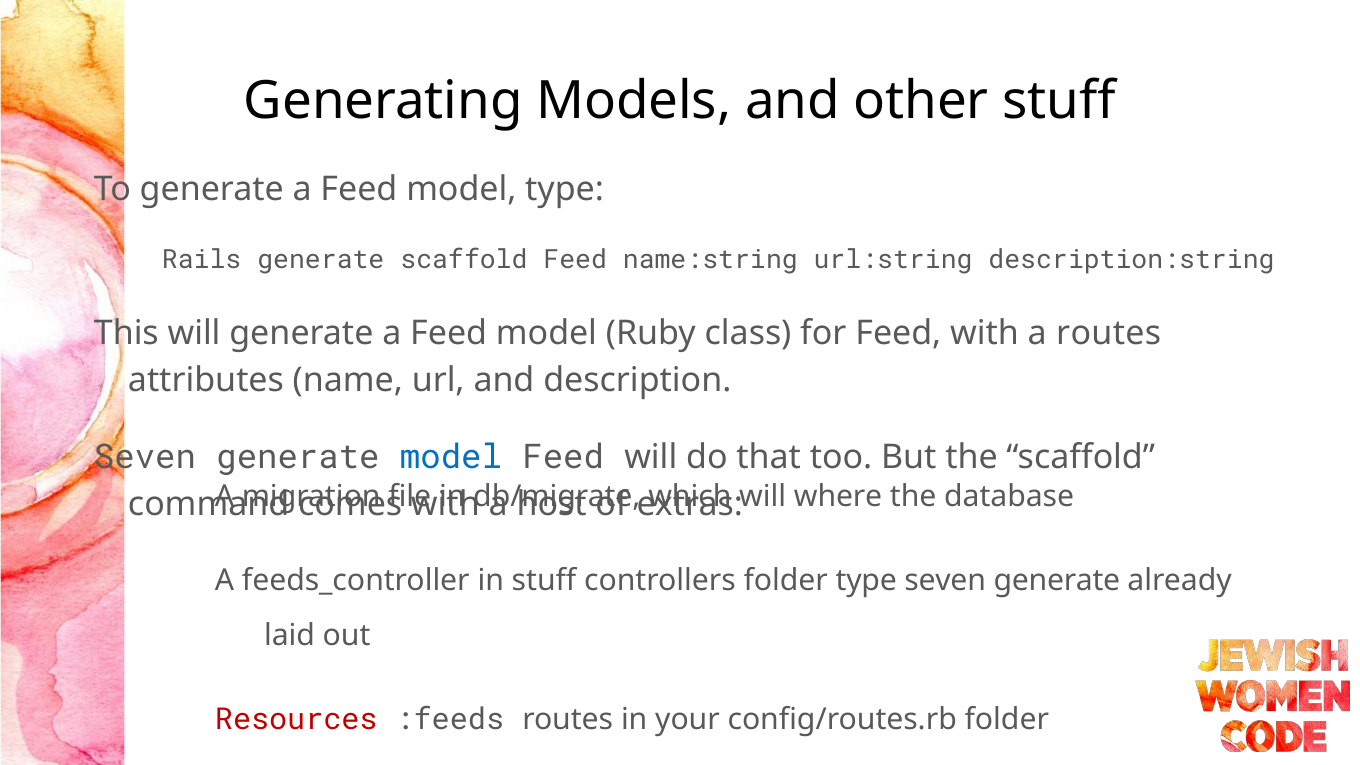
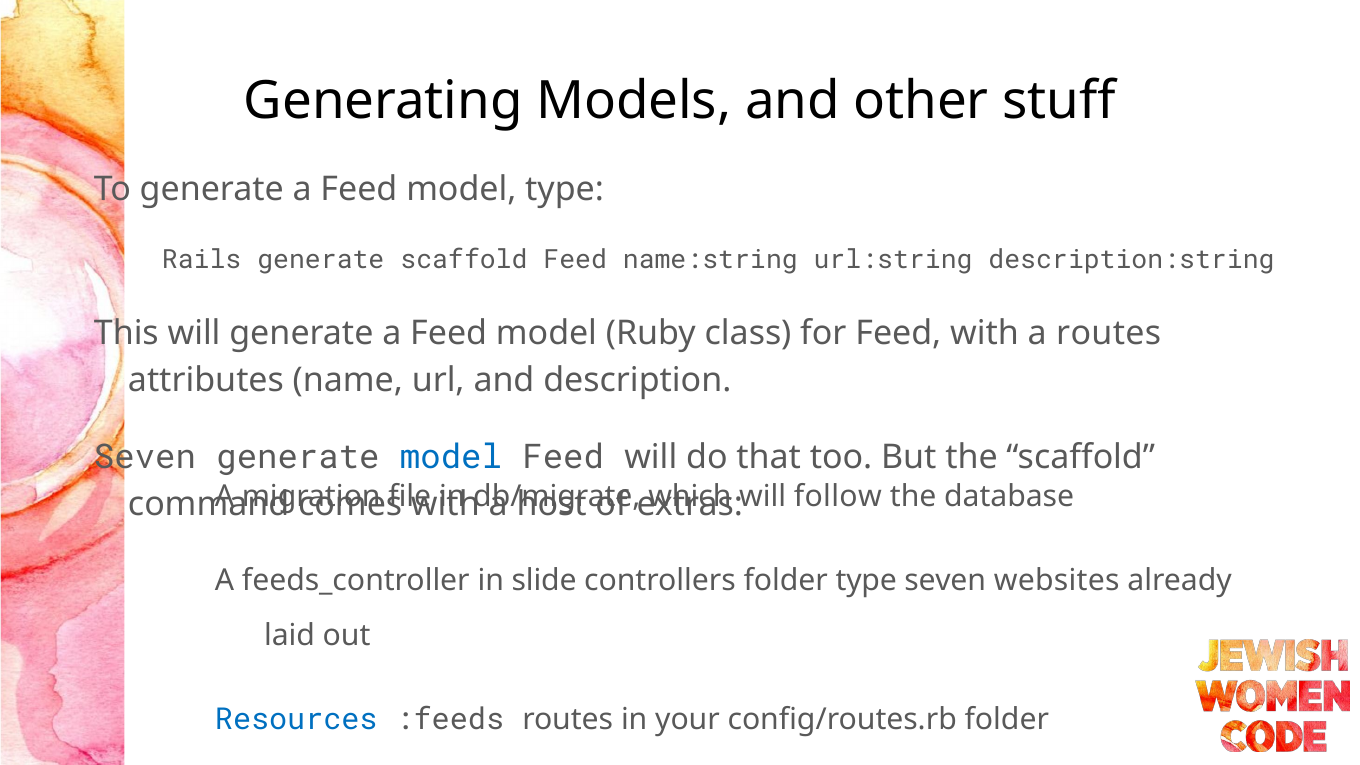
where: where -> follow
in stuff: stuff -> slide
generate at (1057, 581): generate -> websites
Resources colour: red -> blue
